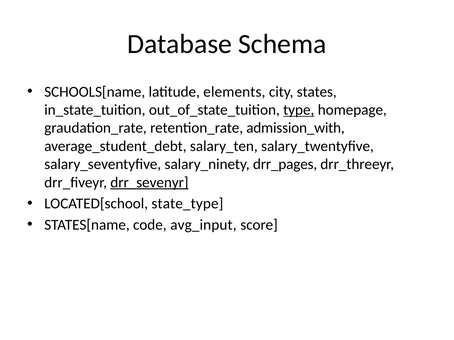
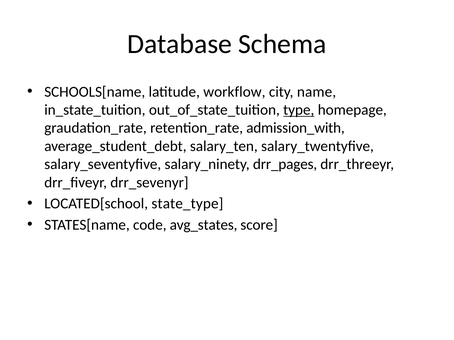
elements: elements -> workflow
states: states -> name
drr_sevenyr underline: present -> none
avg_input: avg_input -> avg_states
